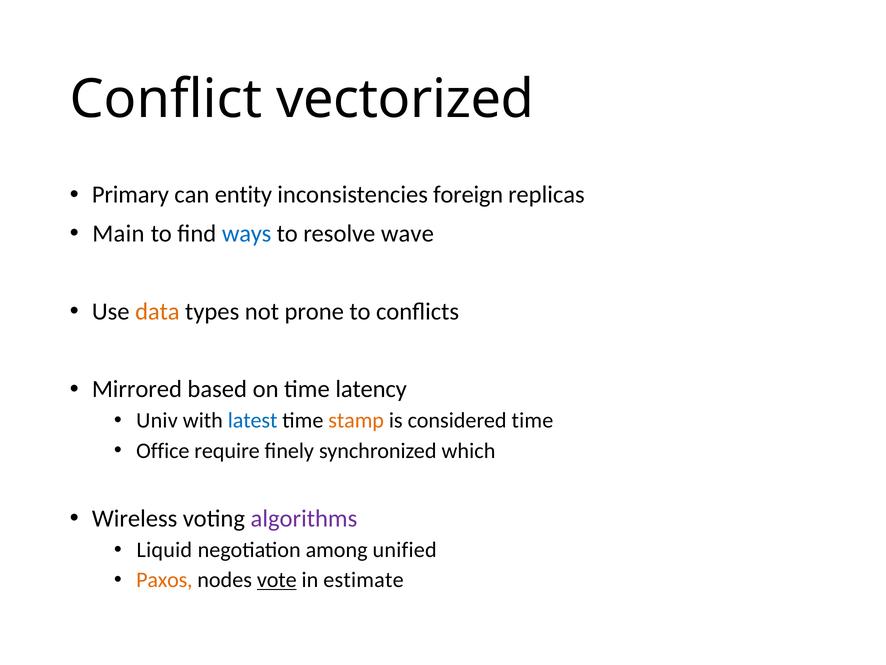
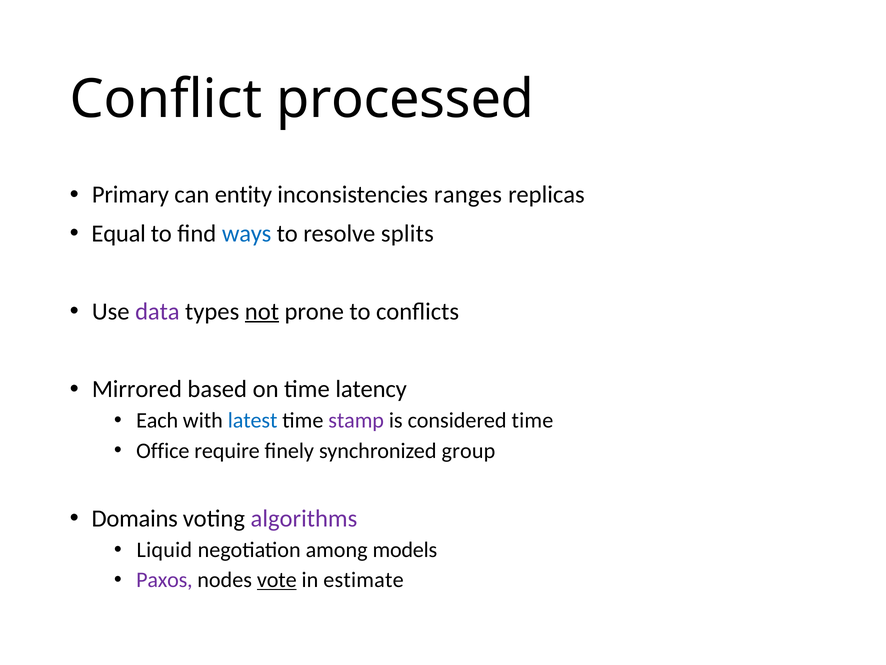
vectorized: vectorized -> processed
foreign: foreign -> ranges
Main: Main -> Equal
wave: wave -> splits
data colour: orange -> purple
not underline: none -> present
Univ: Univ -> Each
stamp colour: orange -> purple
which: which -> group
Wireless: Wireless -> Domains
unified: unified -> models
Paxos colour: orange -> purple
